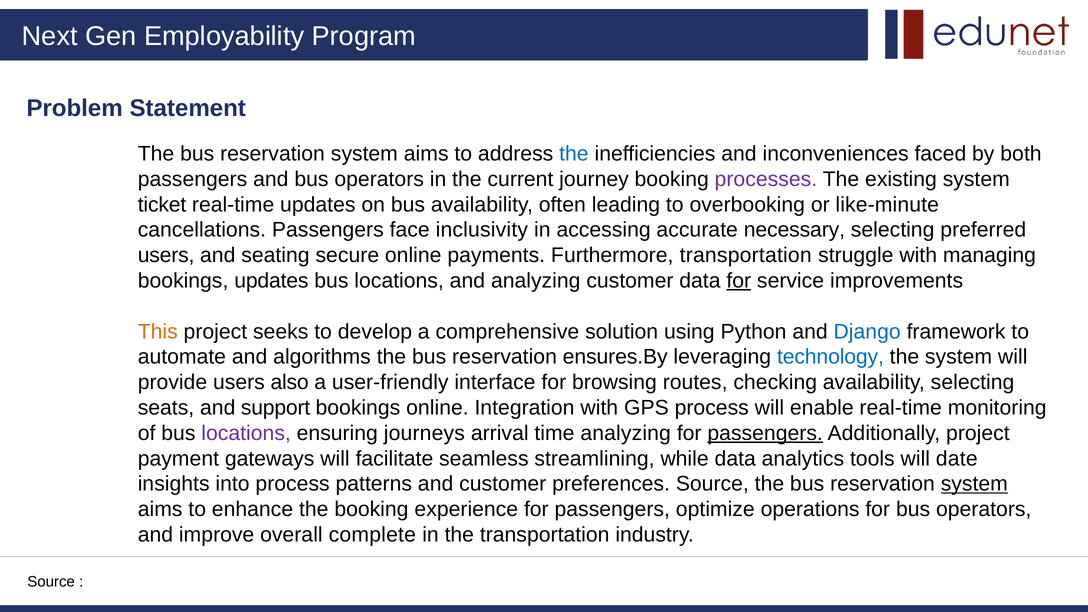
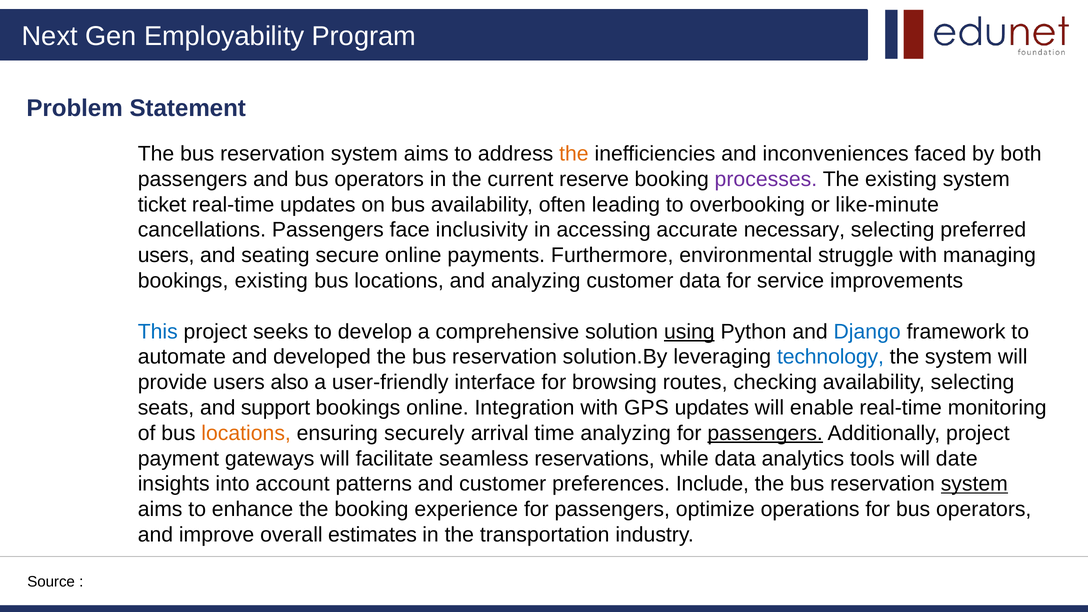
the at (574, 154) colour: blue -> orange
journey: journey -> reserve
Furthermore transportation: transportation -> environmental
bookings updates: updates -> existing
for at (739, 281) underline: present -> none
This colour: orange -> blue
using underline: none -> present
algorithms: algorithms -> developed
ensures.By: ensures.By -> solution.By
GPS process: process -> updates
locations at (246, 433) colour: purple -> orange
journeys: journeys -> securely
streamlining: streamlining -> reservations
into process: process -> account
preferences Source: Source -> Include
complete: complete -> estimates
